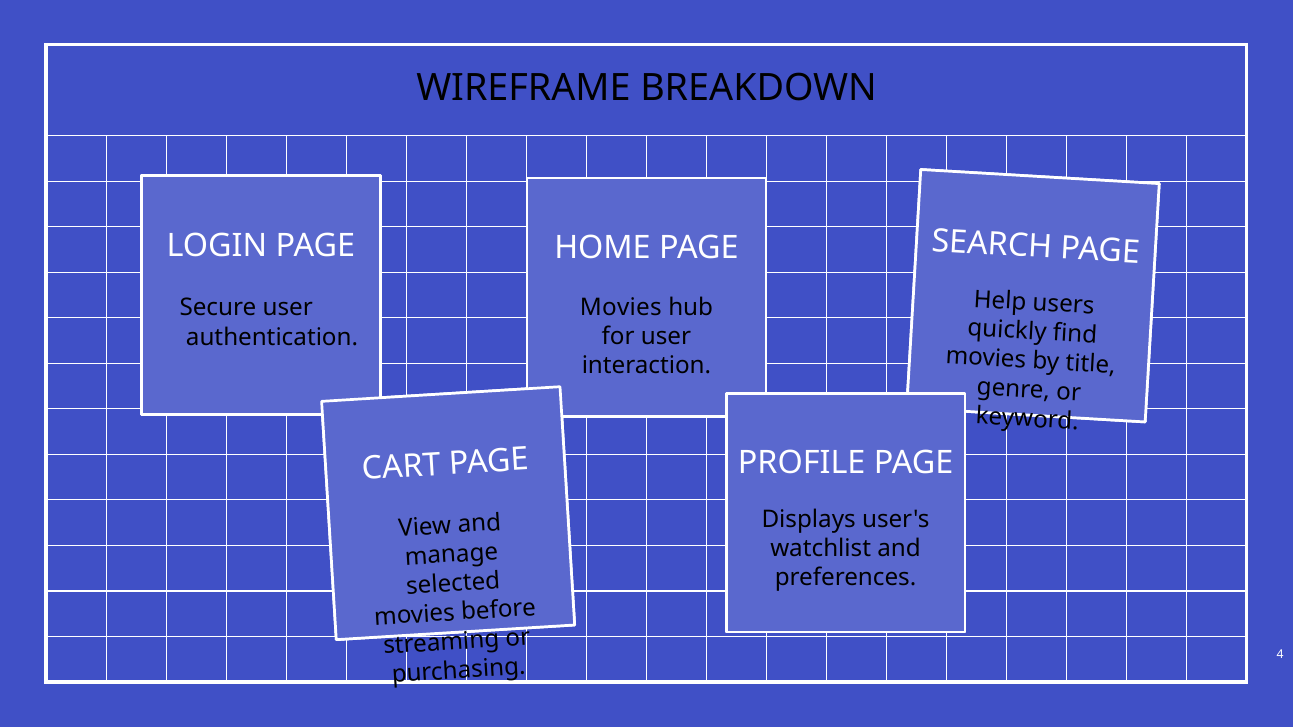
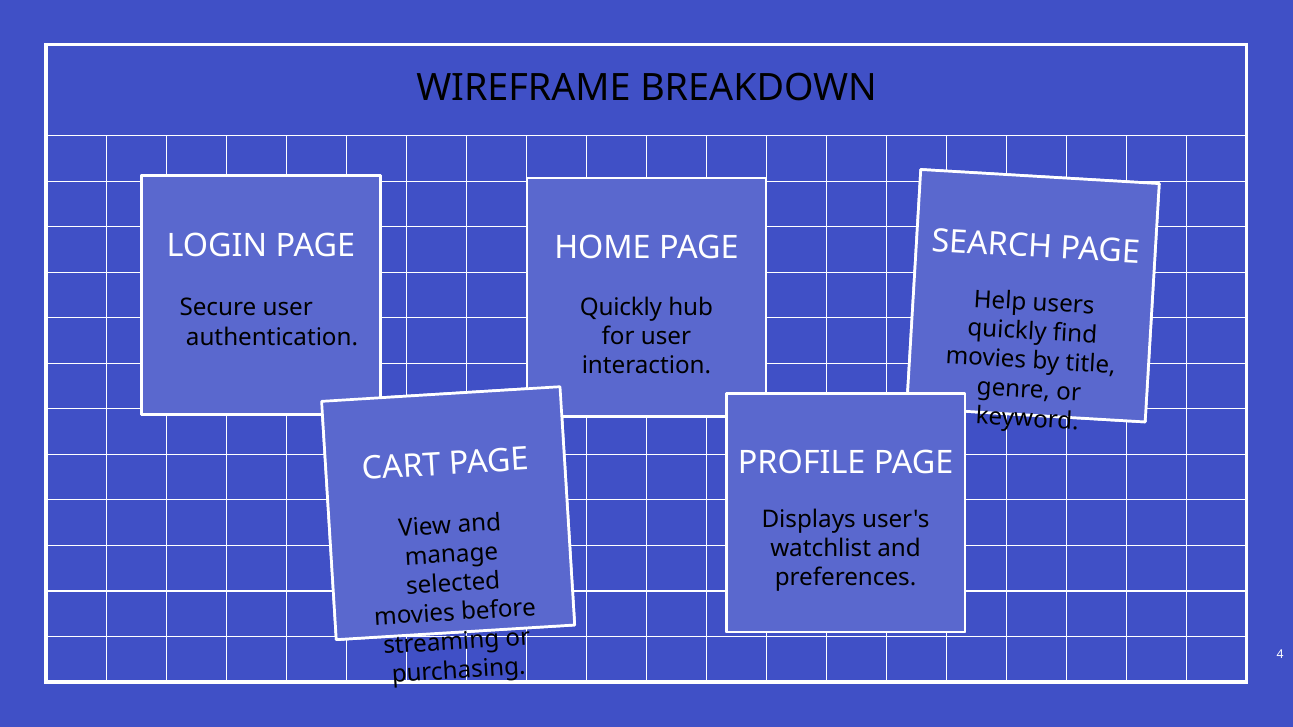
Movies at (621, 308): Movies -> Quickly
